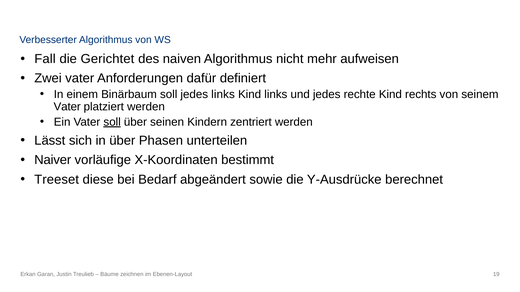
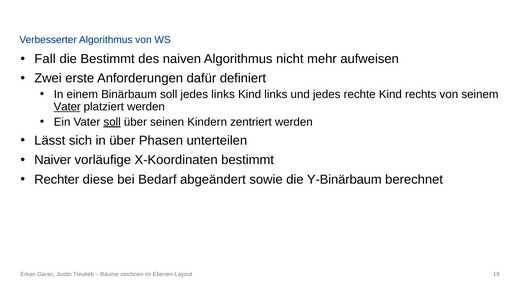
die Gerichtet: Gerichtet -> Bestimmt
Zwei vater: vater -> erste
Vater at (67, 107) underline: none -> present
Treeset: Treeset -> Rechter
Y-Ausdrücke: Y-Ausdrücke -> Y-Binärbaum
